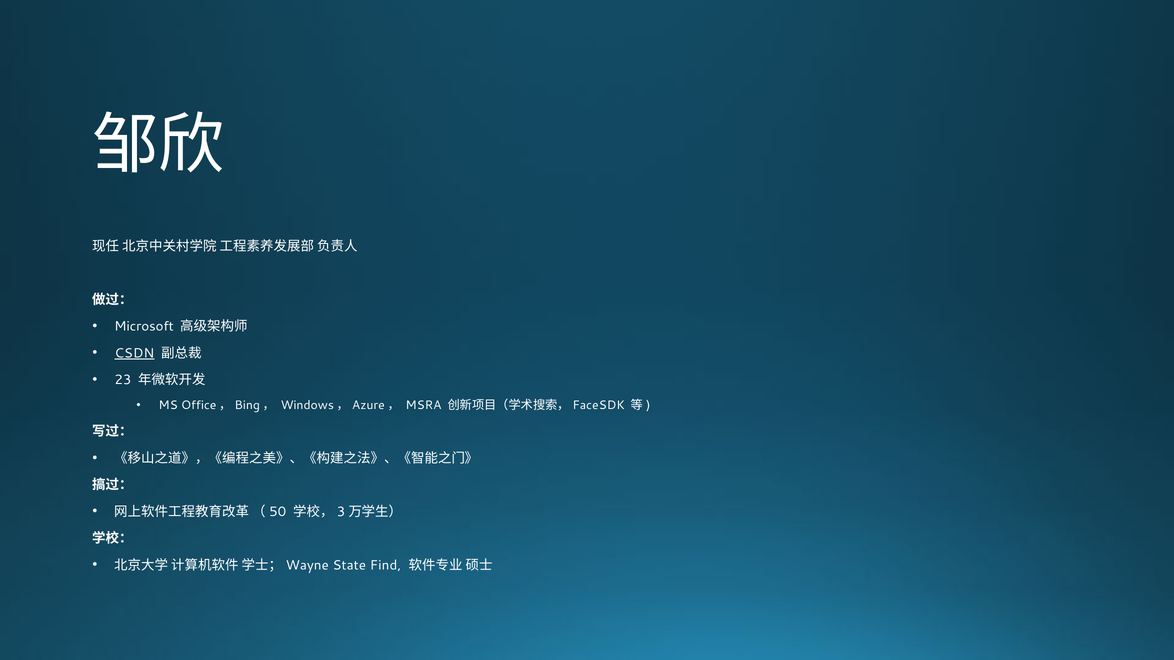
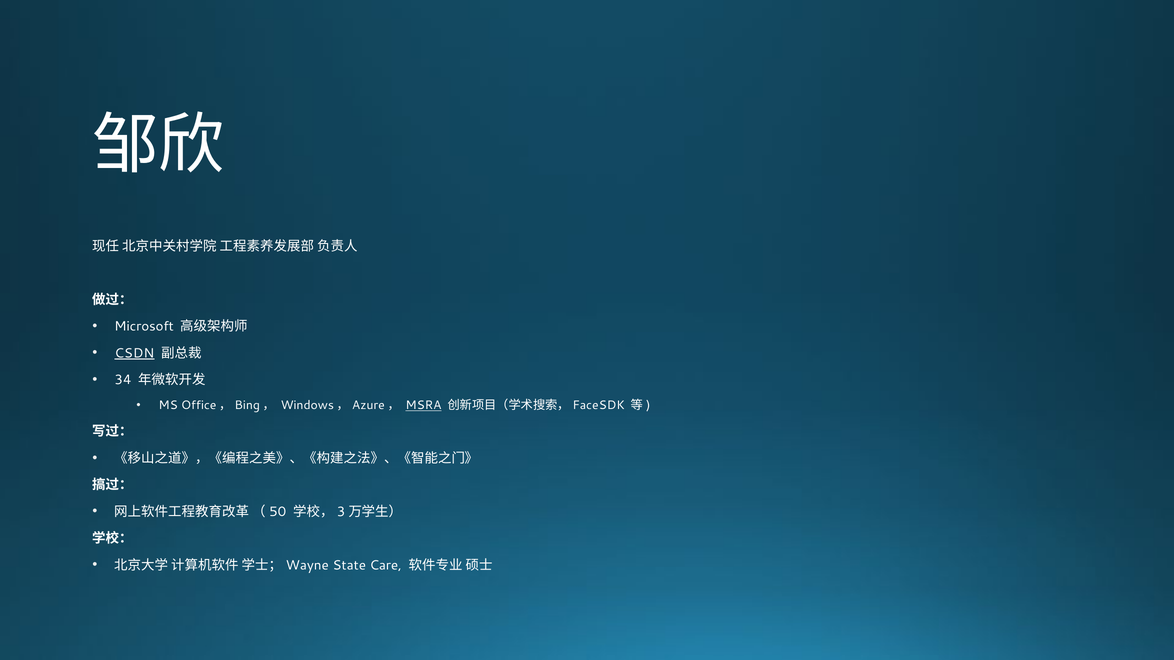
23: 23 -> 34
MSRA underline: none -> present
Find: Find -> Care
